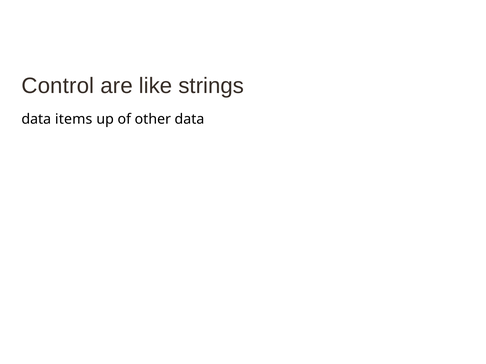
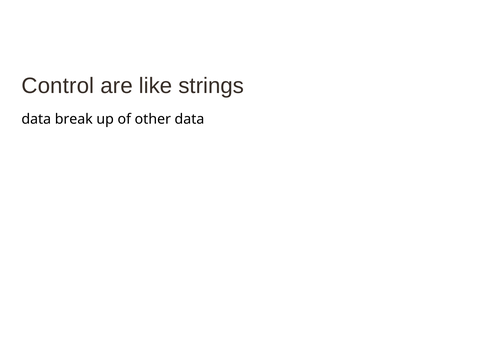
items: items -> break
